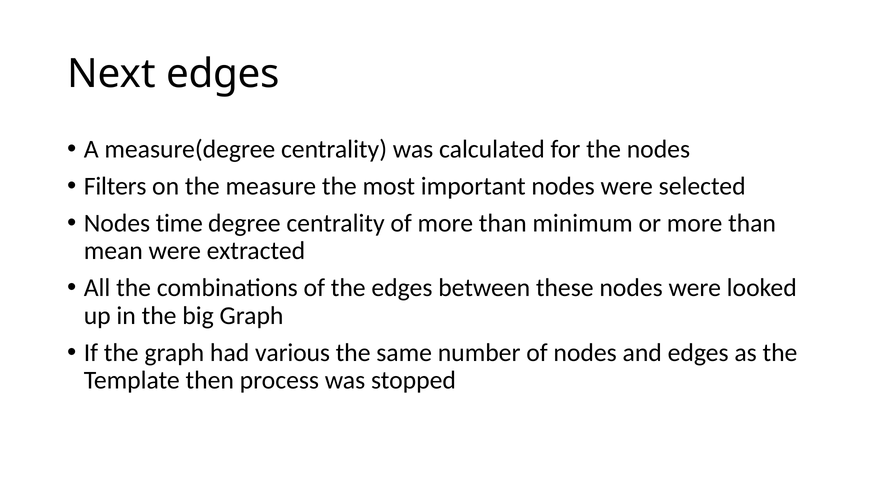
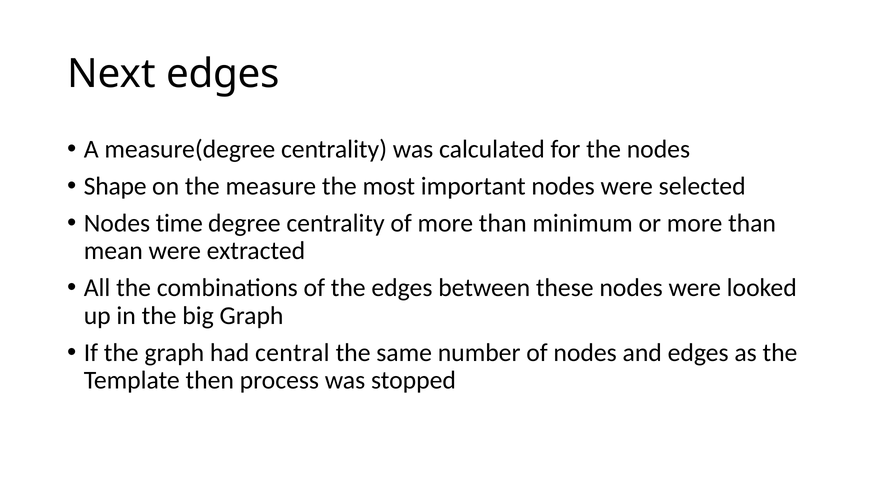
Filters: Filters -> Shape
various: various -> central
